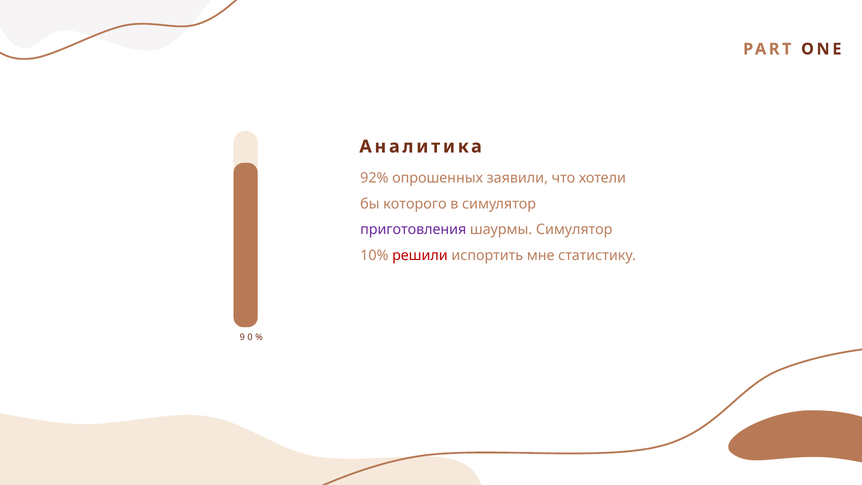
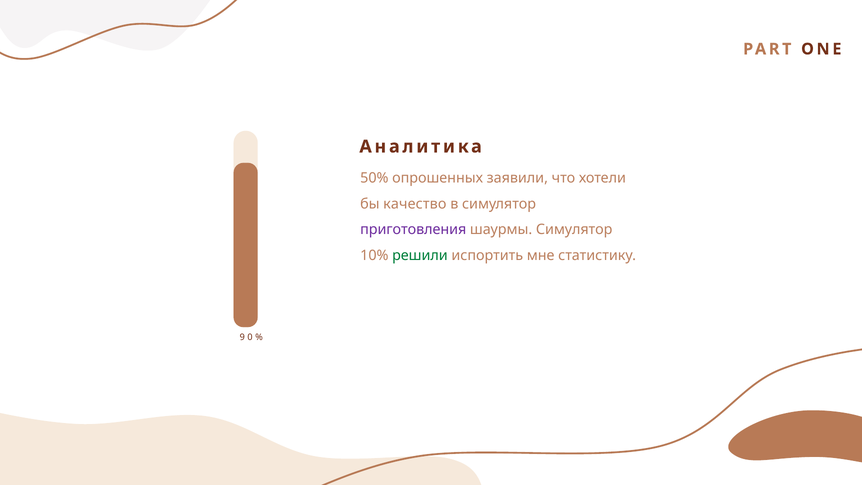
92%: 92% -> 50%
которого: которого -> качество
решили colour: red -> green
